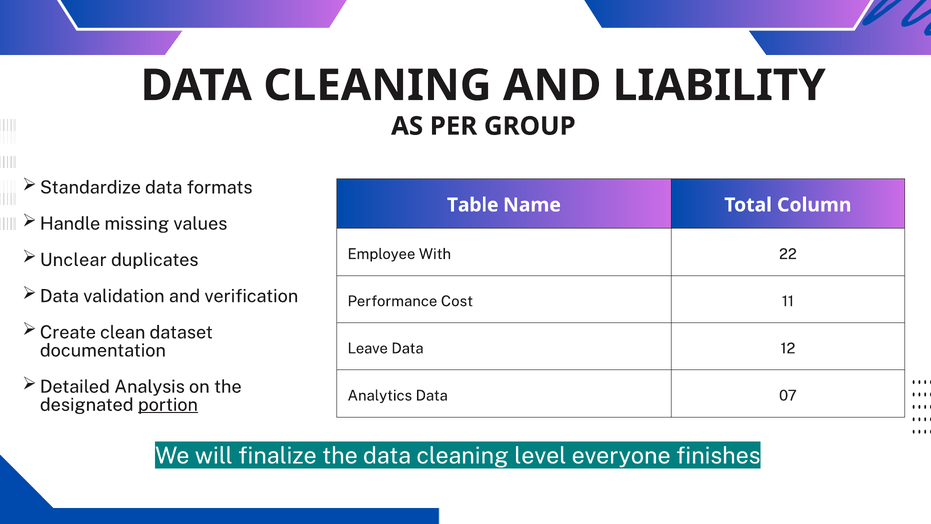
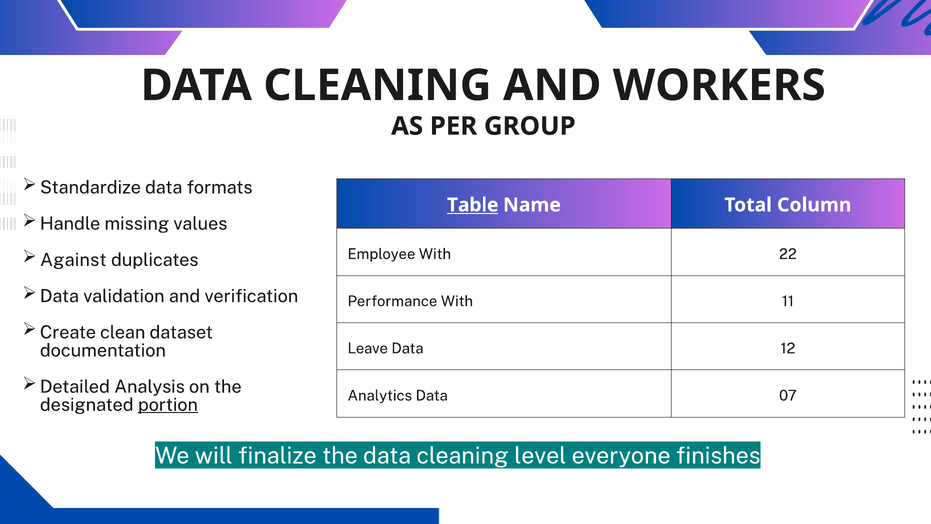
LIABILITY: LIABILITY -> WORKERS
Table underline: none -> present
Unclear: Unclear -> Against
Performance Cost: Cost -> With
